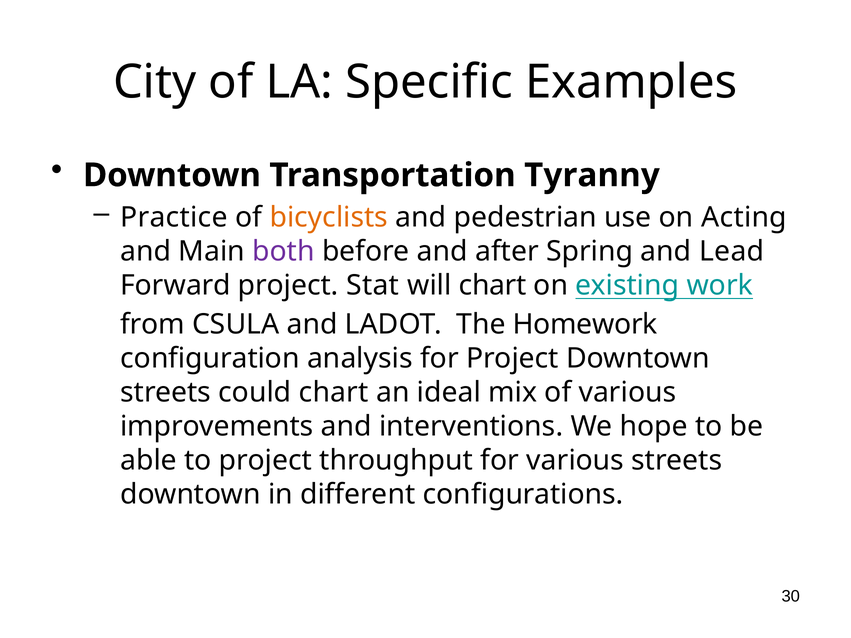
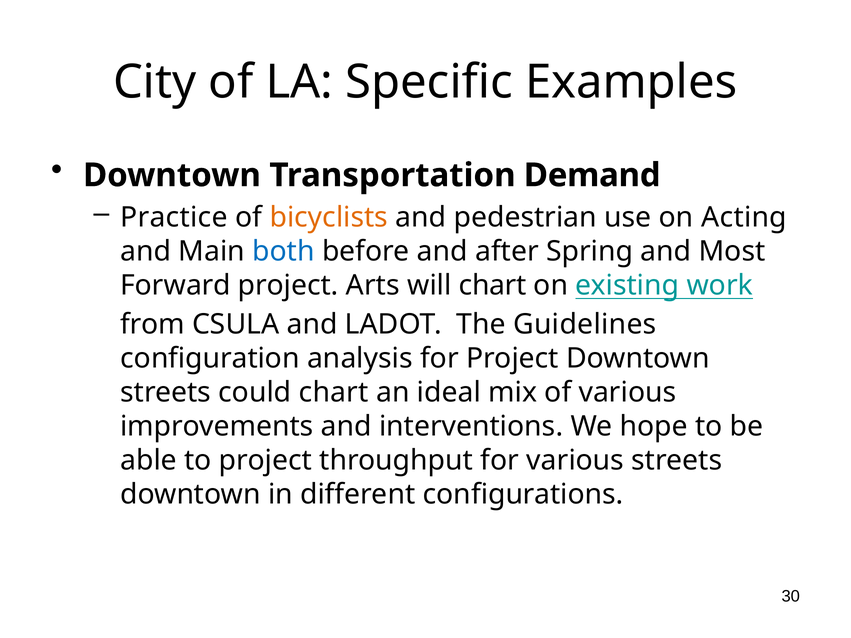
Tyranny: Tyranny -> Demand
both colour: purple -> blue
Lead: Lead -> Most
Stat: Stat -> Arts
Homework: Homework -> Guidelines
